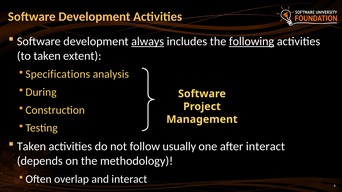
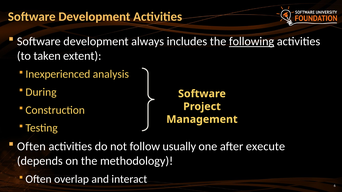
always underline: present -> none
Specifications: Specifications -> Inexperienced
Taken at (31, 147): Taken -> Often
after interact: interact -> execute
